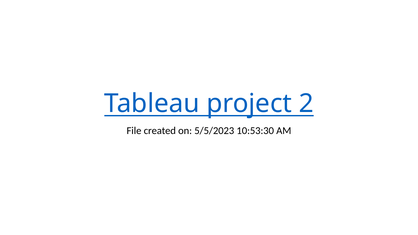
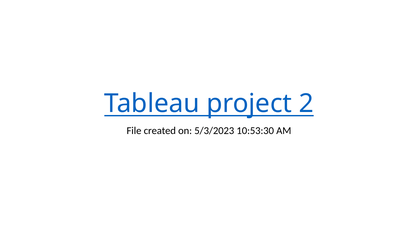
5/5/2023: 5/5/2023 -> 5/3/2023
